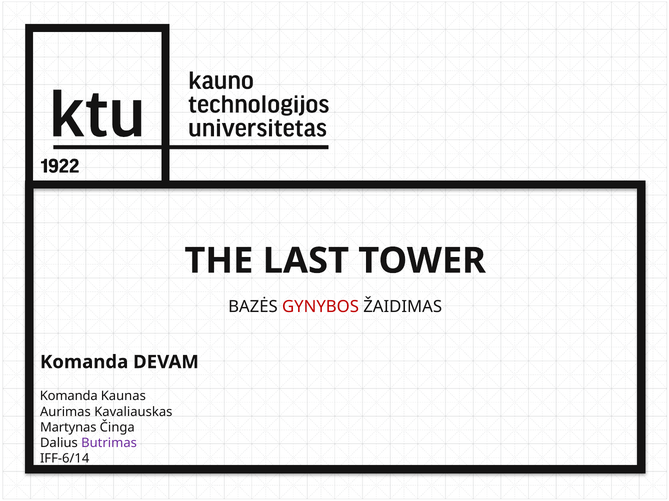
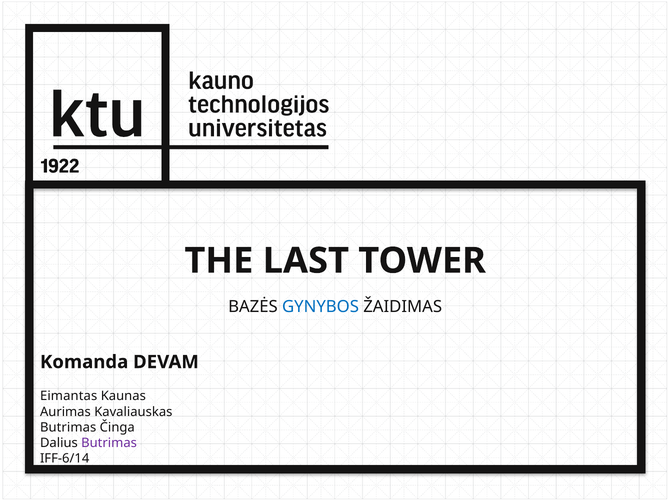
GYNYBOS colour: red -> blue
Komanda at (69, 397): Komanda -> Eimantas
Martynas at (68, 428): Martynas -> Butrimas
